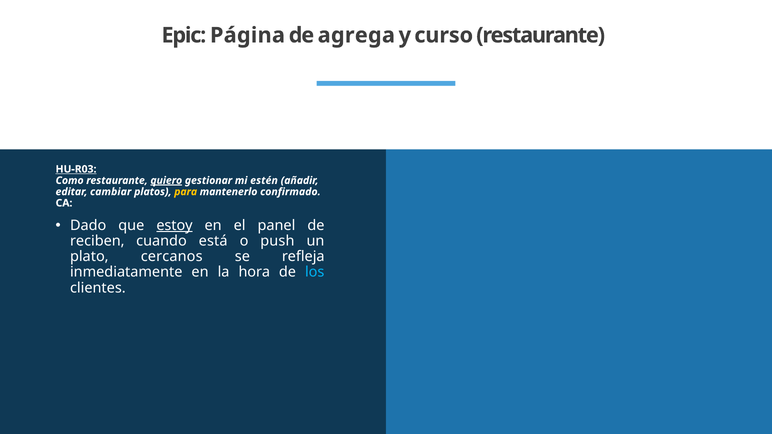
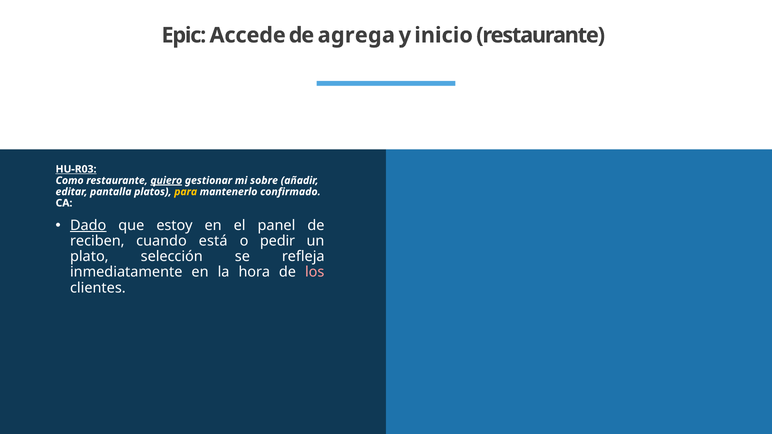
Página: Página -> Accede
curso: curso -> inicio
estén: estén -> sobre
cambiar: cambiar -> pantalla
Dado underline: none -> present
estoy underline: present -> none
push: push -> pedir
cercanos: cercanos -> selección
los colour: light blue -> pink
